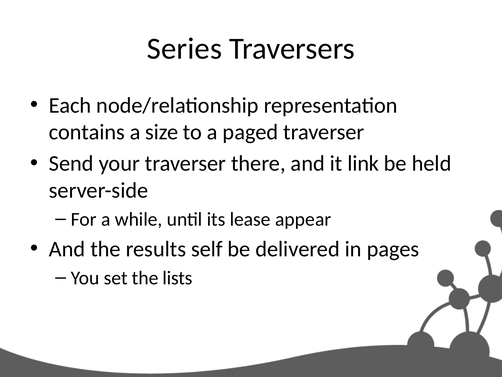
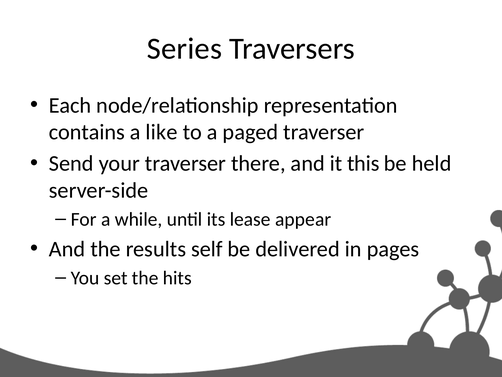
size: size -> like
link: link -> this
lists: lists -> hits
